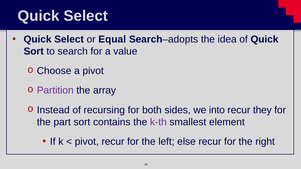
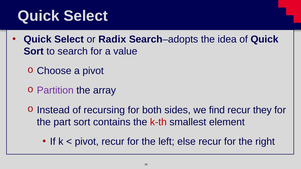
Equal: Equal -> Radix
into: into -> find
k-th colour: purple -> red
